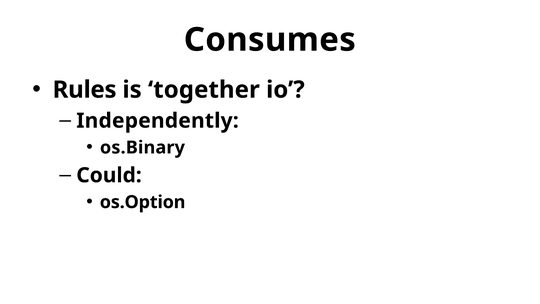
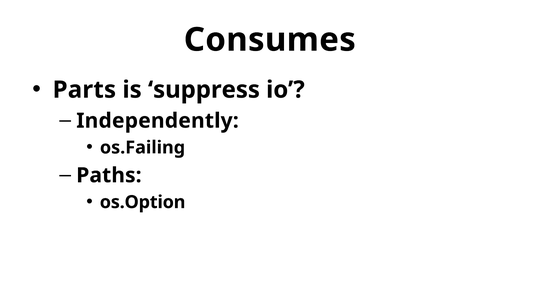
Rules: Rules -> Parts
together: together -> suppress
os.Binary: os.Binary -> os.Failing
Could: Could -> Paths
